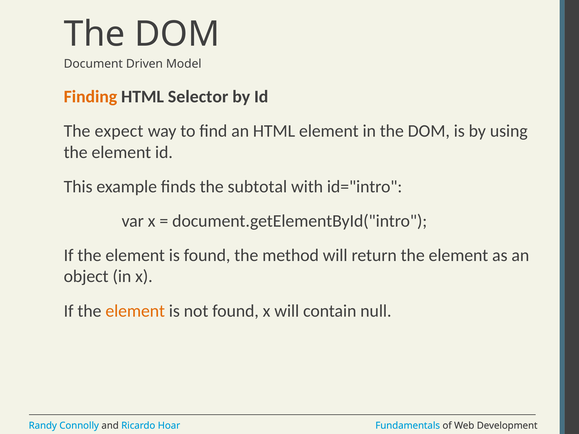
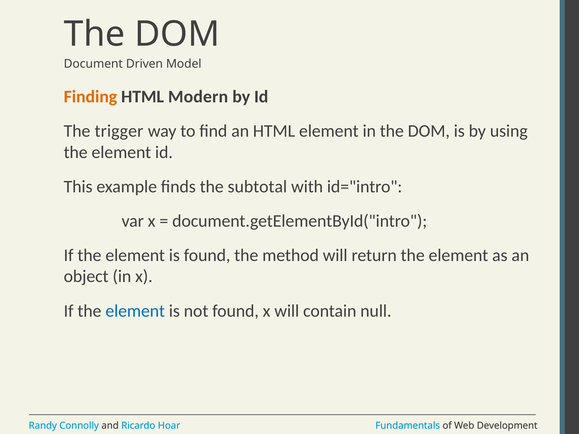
Selector: Selector -> Modern
expect: expect -> trigger
element at (135, 311) colour: orange -> blue
